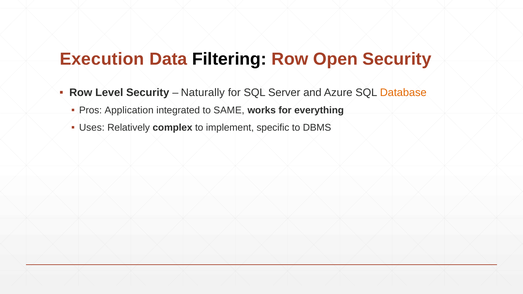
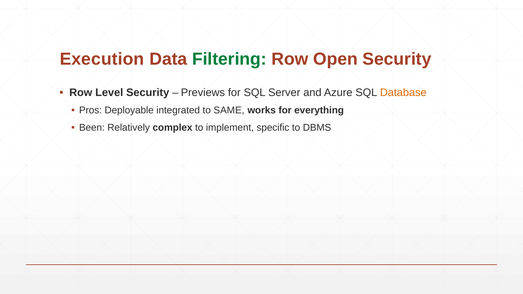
Filtering colour: black -> green
Naturally: Naturally -> Previews
Application: Application -> Deployable
Uses: Uses -> Been
